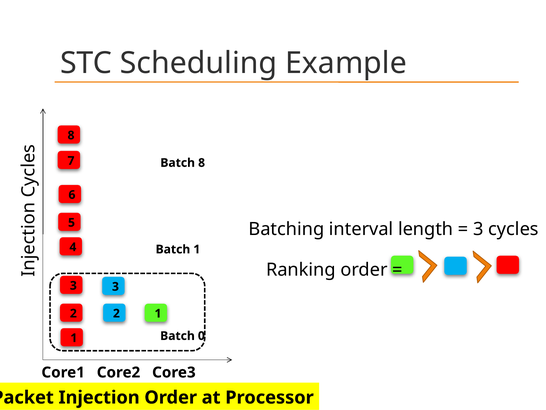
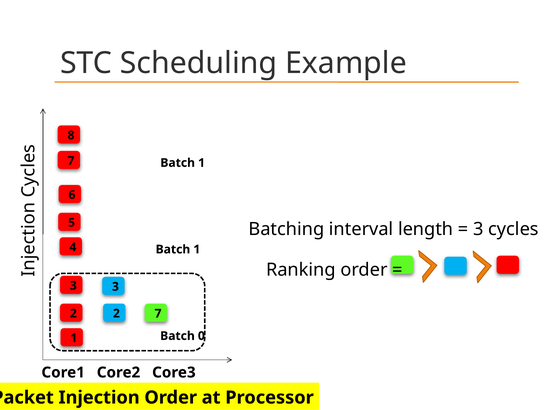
8 at (202, 163): 8 -> 1
2 1: 1 -> 7
